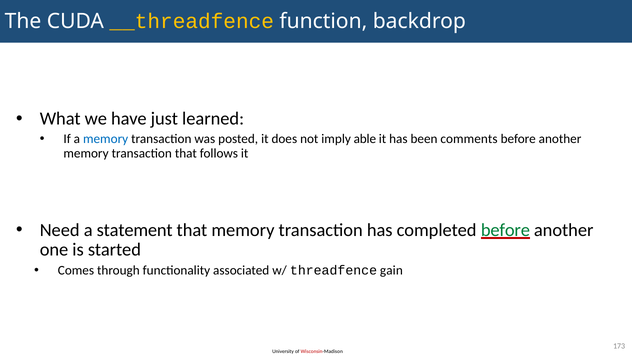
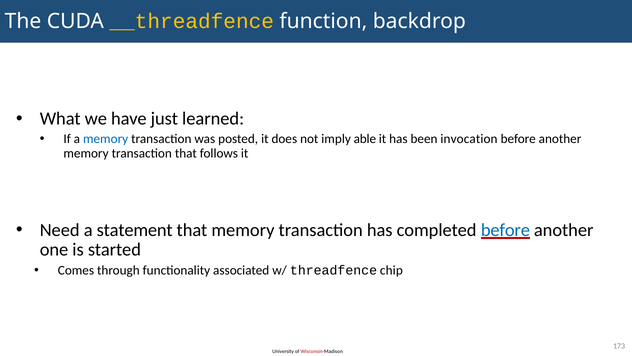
comments: comments -> invocation
before at (505, 230) colour: green -> blue
gain: gain -> chip
